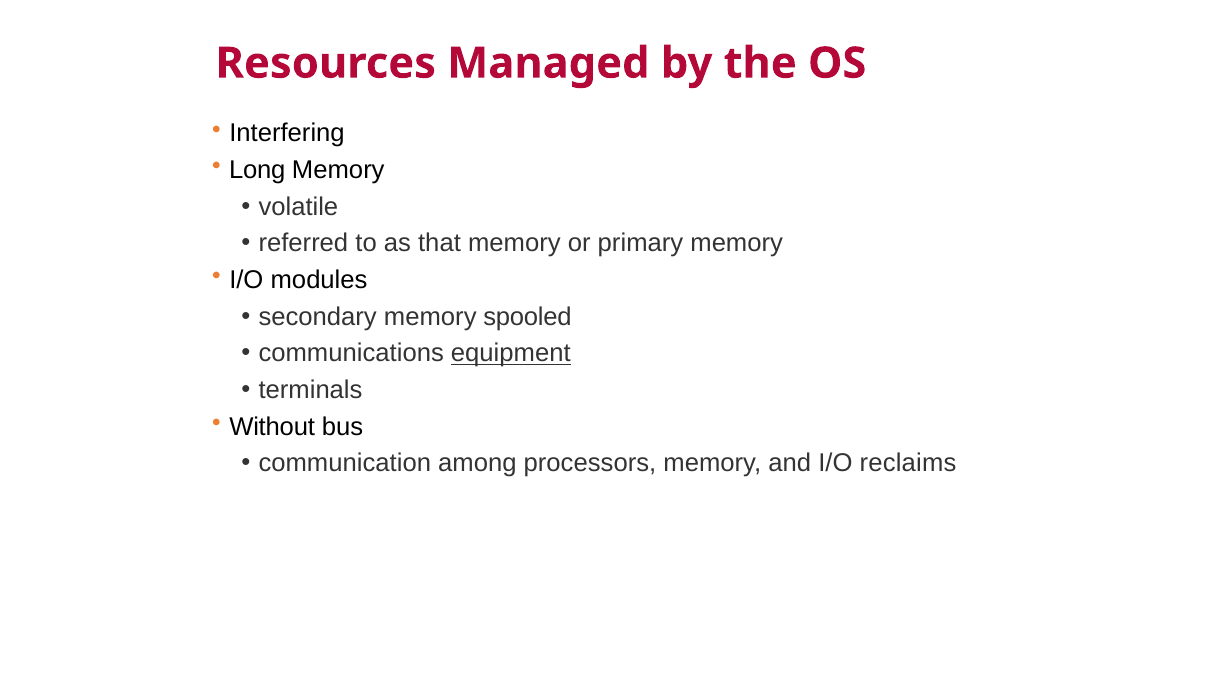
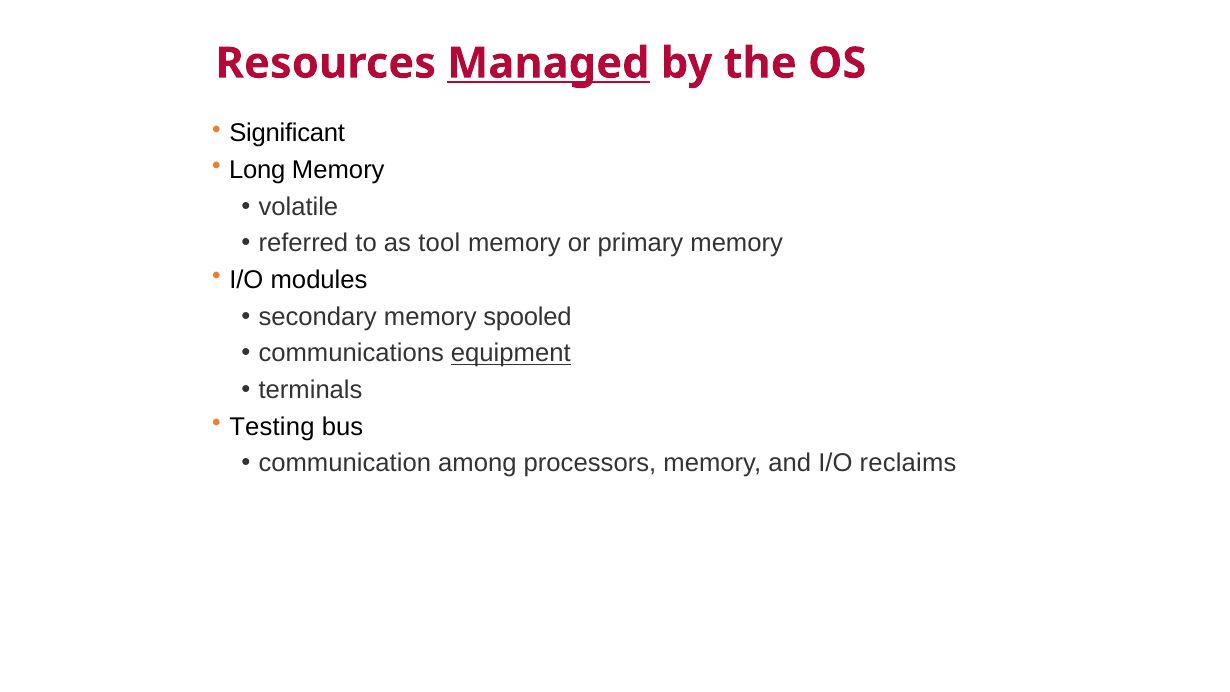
Managed underline: none -> present
Interfering: Interfering -> Significant
that: that -> tool
Without: Without -> Testing
